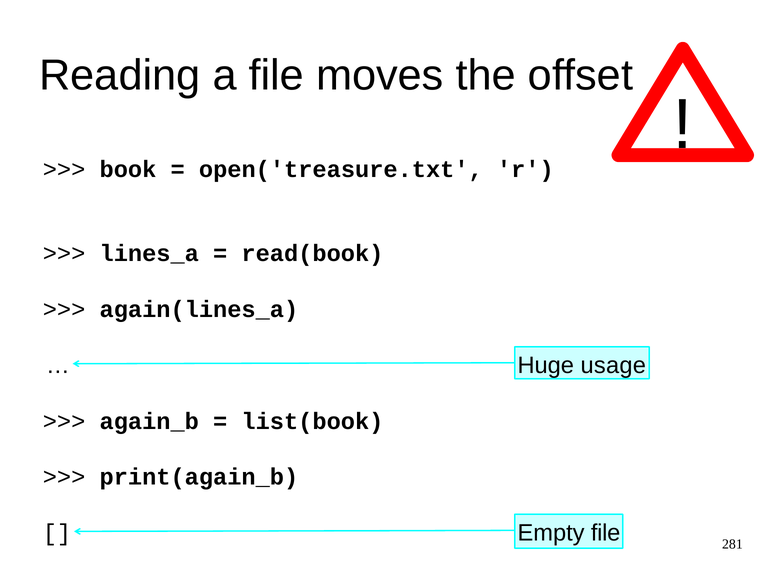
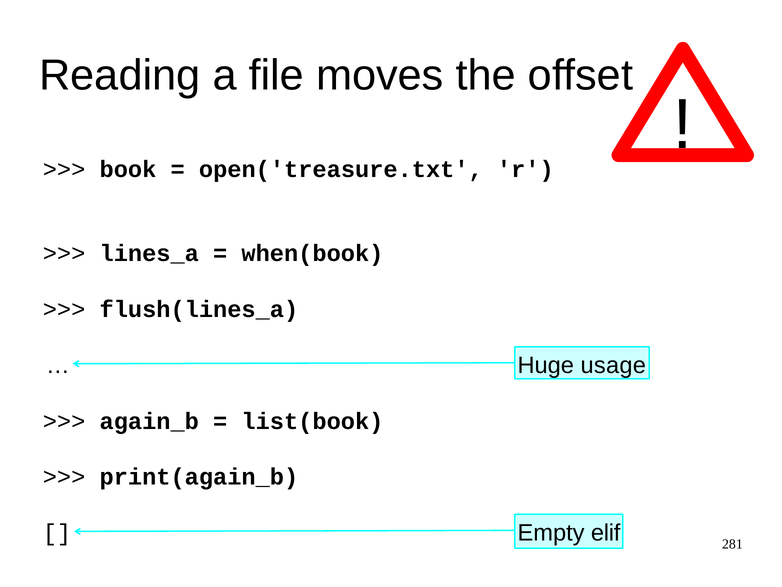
read(book: read(book -> when(book
again(lines_a: again(lines_a -> flush(lines_a
Empty file: file -> elif
